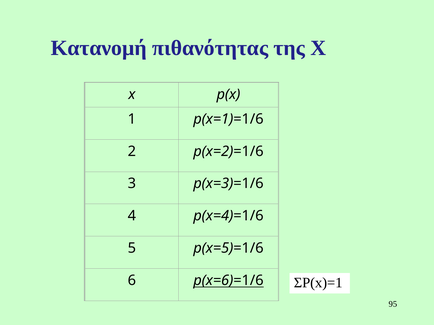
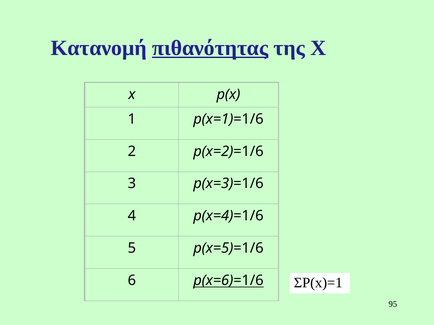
πιθανότητας underline: none -> present
